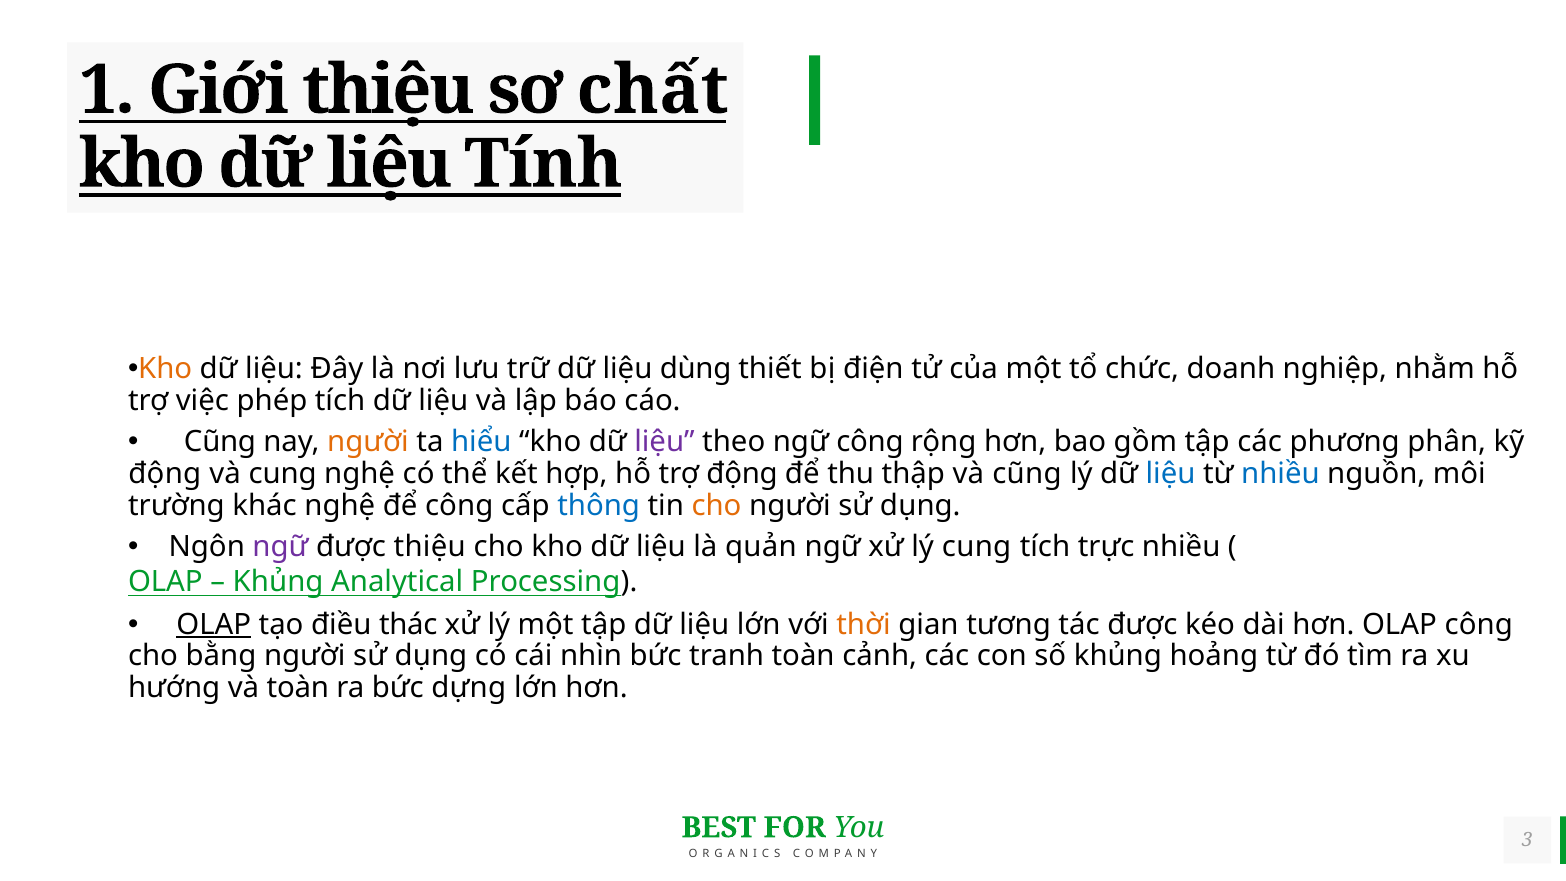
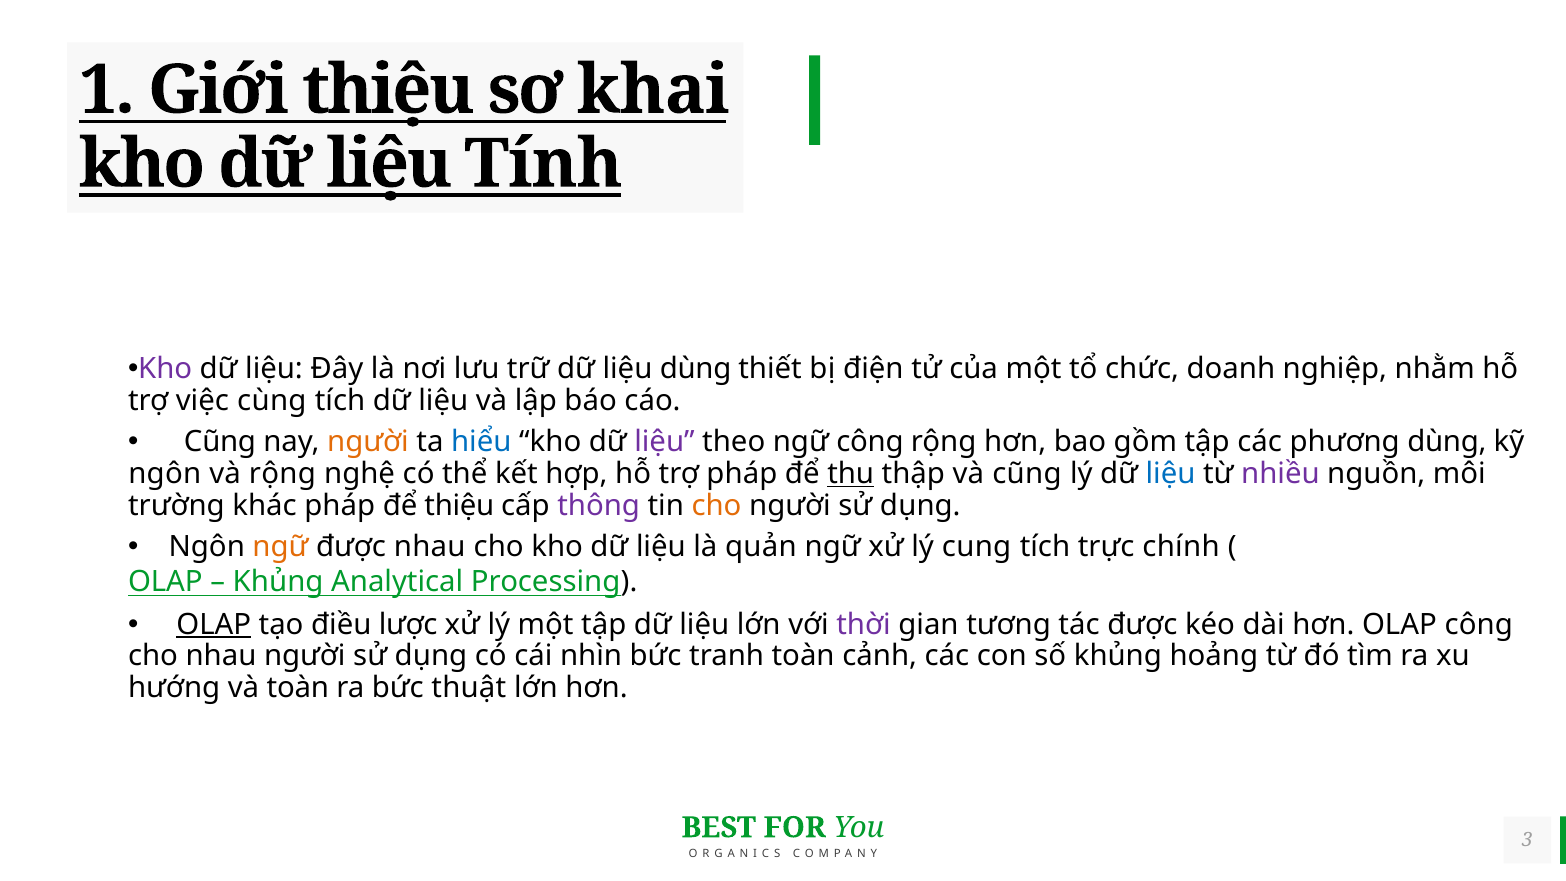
chất: chất -> khai
Kho at (165, 369) colour: orange -> purple
phép: phép -> cùng
phương phân: phân -> dùng
động at (165, 474): động -> ngôn
và cung: cung -> rộng
trợ động: động -> pháp
thu underline: none -> present
nhiều at (1280, 474) colour: blue -> purple
khác nghệ: nghệ -> pháp
để công: công -> thiệu
thông colour: blue -> purple
ngữ at (280, 547) colour: purple -> orange
được thiệu: thiệu -> nhau
trực nhiều: nhiều -> chính
thác: thác -> lược
thời colour: orange -> purple
cho bằng: bằng -> nhau
dựng: dựng -> thuật
